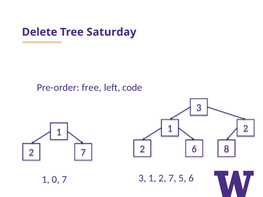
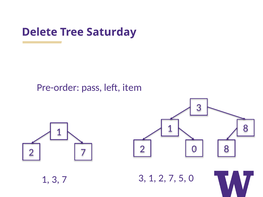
free: free -> pass
code: code -> item
2 at (246, 129): 2 -> 8
2 6: 6 -> 0
1 0: 0 -> 3
5 6: 6 -> 0
